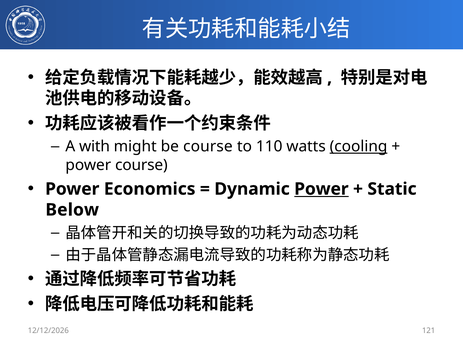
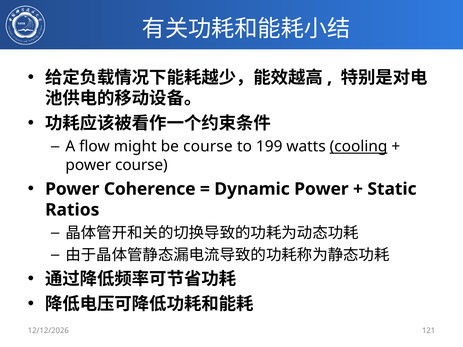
with: with -> flow
110: 110 -> 199
Economics: Economics -> Coherence
Power at (321, 189) underline: present -> none
Below: Below -> Ratios
